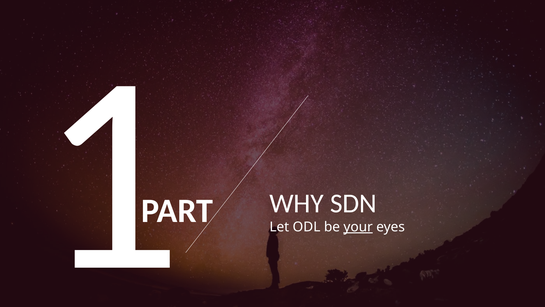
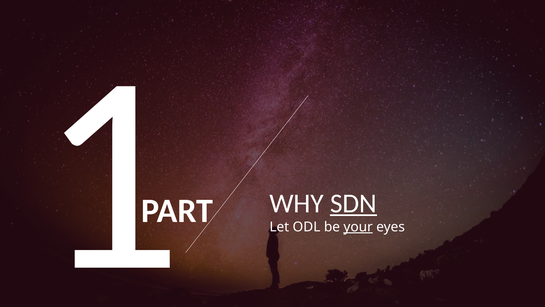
SDN underline: none -> present
